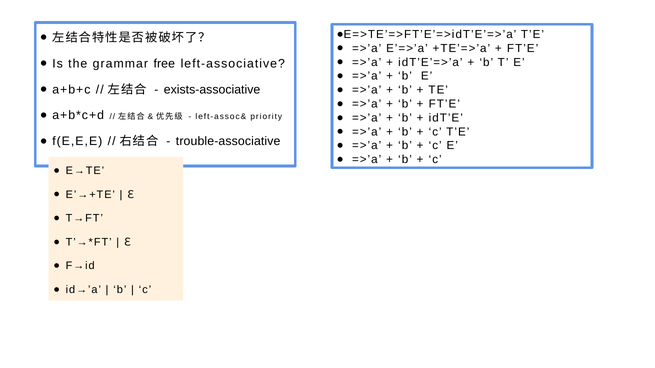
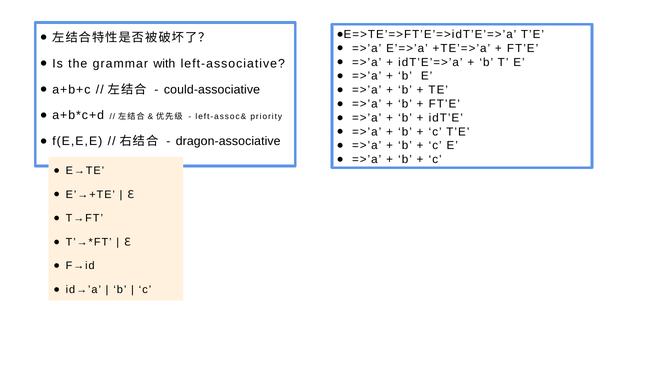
free: free -> with
exists-associative: exists-associative -> could-associative
trouble-associative: trouble-associative -> dragon-associative
